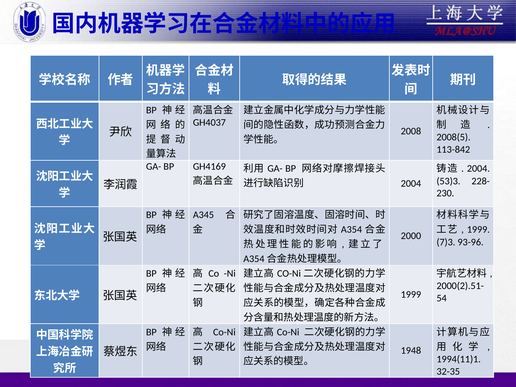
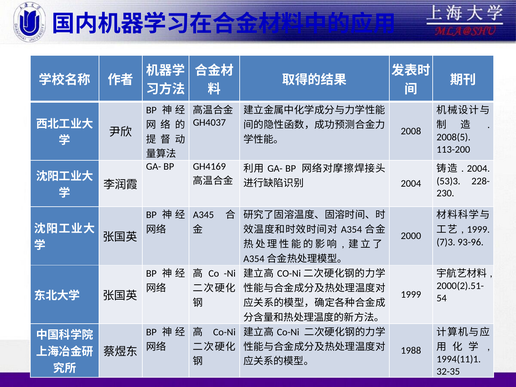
113-842: 113-842 -> 113-200
1948: 1948 -> 1988
